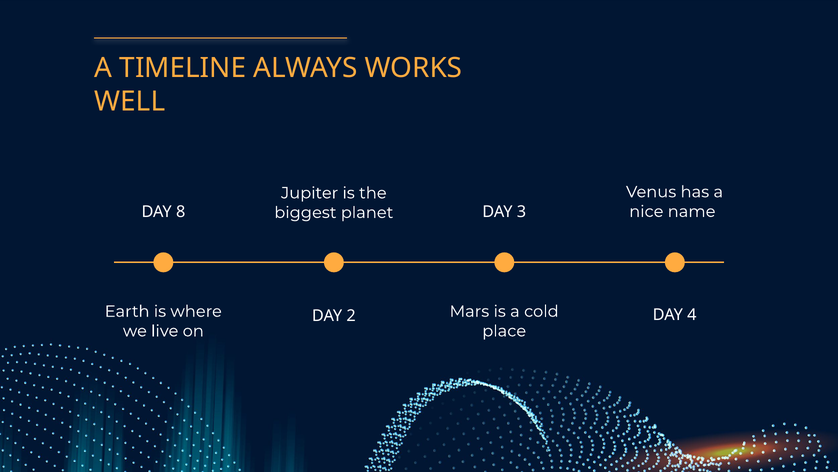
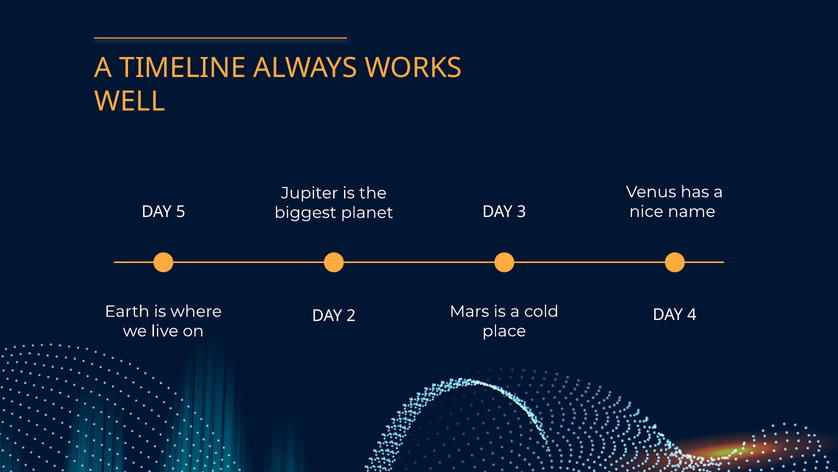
8: 8 -> 5
